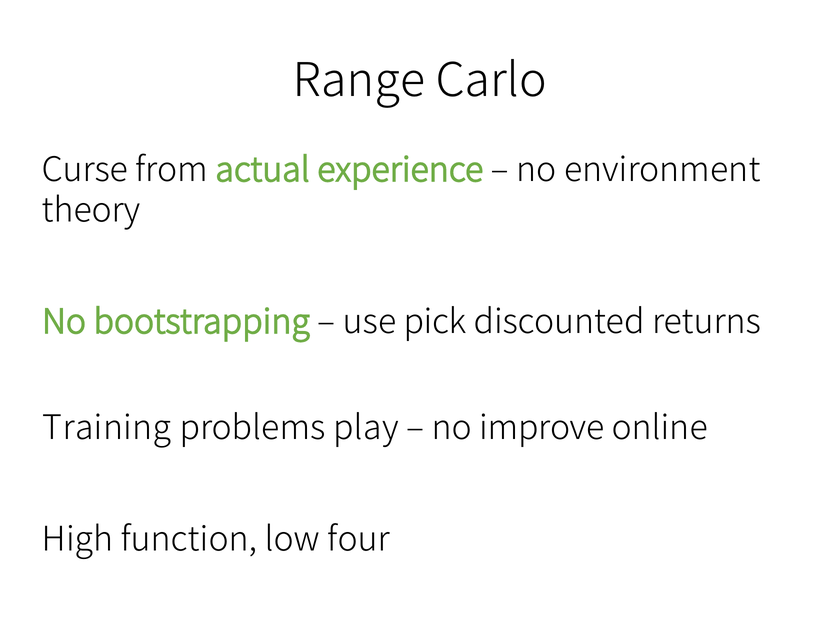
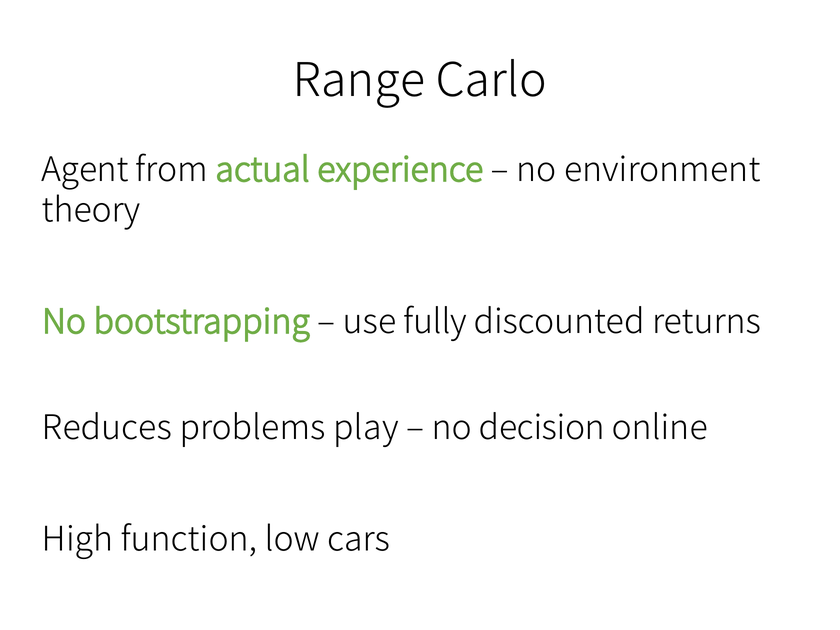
Curse: Curse -> Agent
pick: pick -> fully
Training: Training -> Reduces
improve: improve -> decision
four: four -> cars
